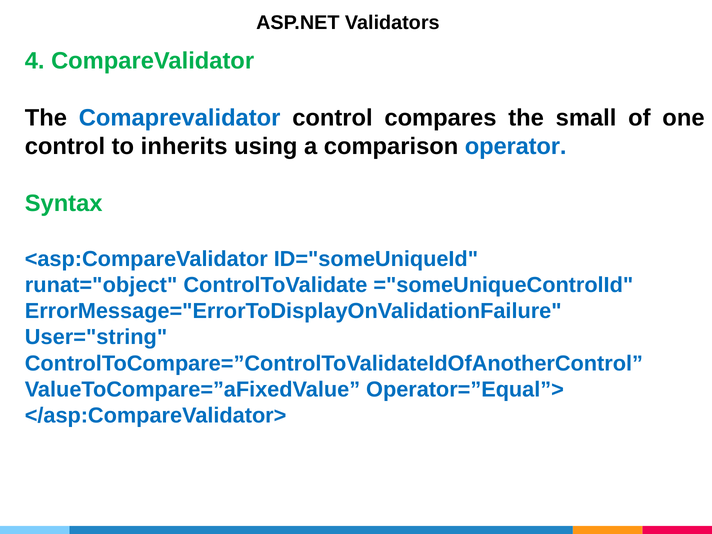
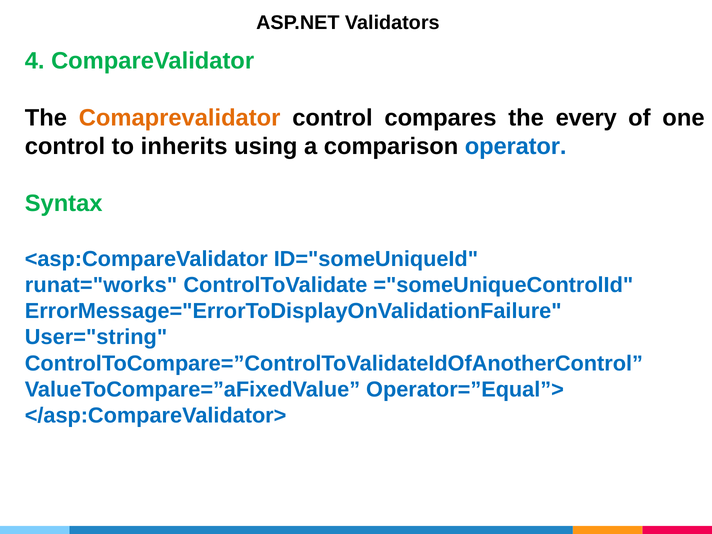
Comaprevalidator colour: blue -> orange
small: small -> every
runat="object: runat="object -> runat="works
